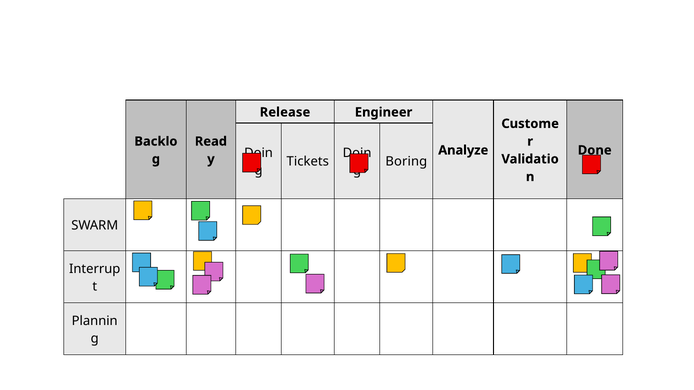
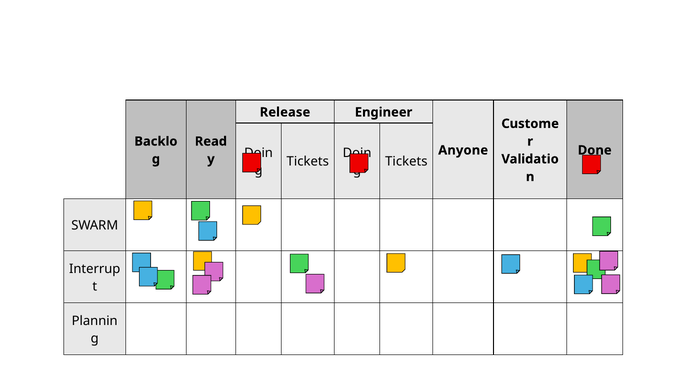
Analyze: Analyze -> Anyone
Boring at (406, 162): Boring -> Tickets
